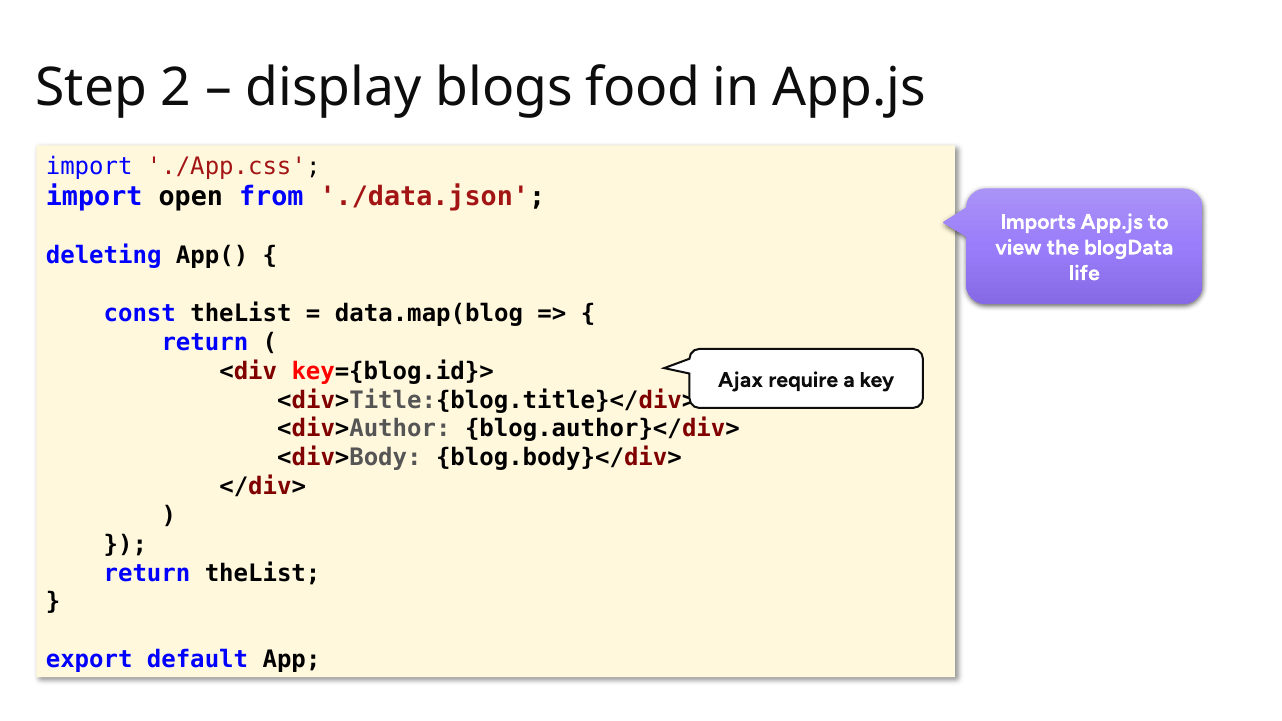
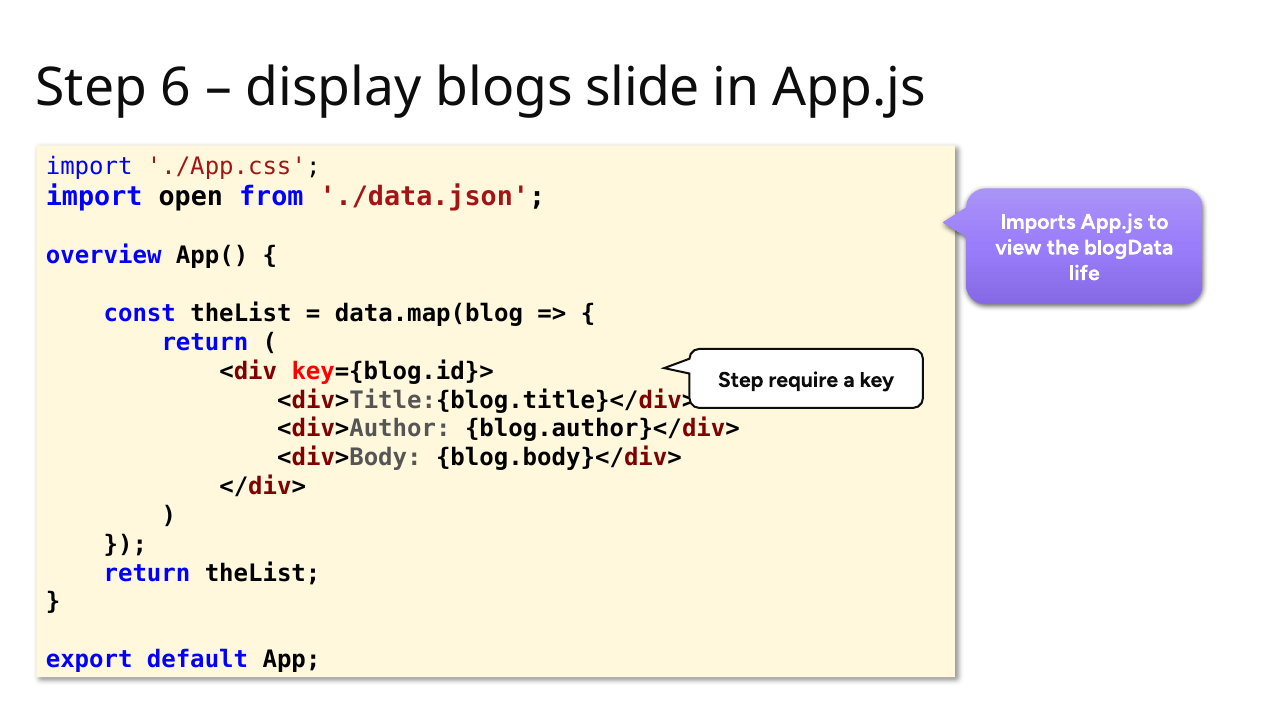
2: 2 -> 6
food: food -> slide
deleting: deleting -> overview
Ajax at (740, 380): Ajax -> Step
